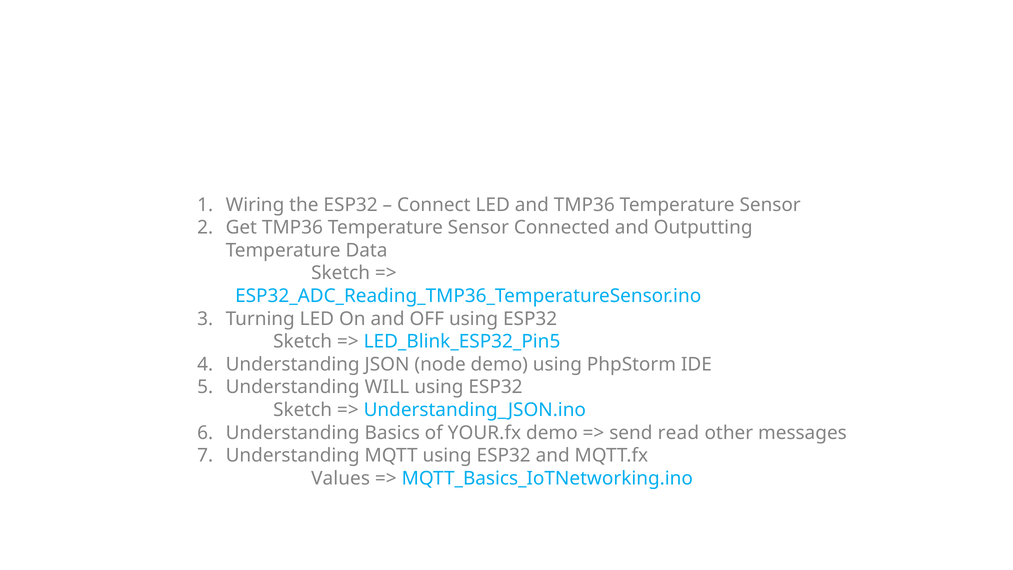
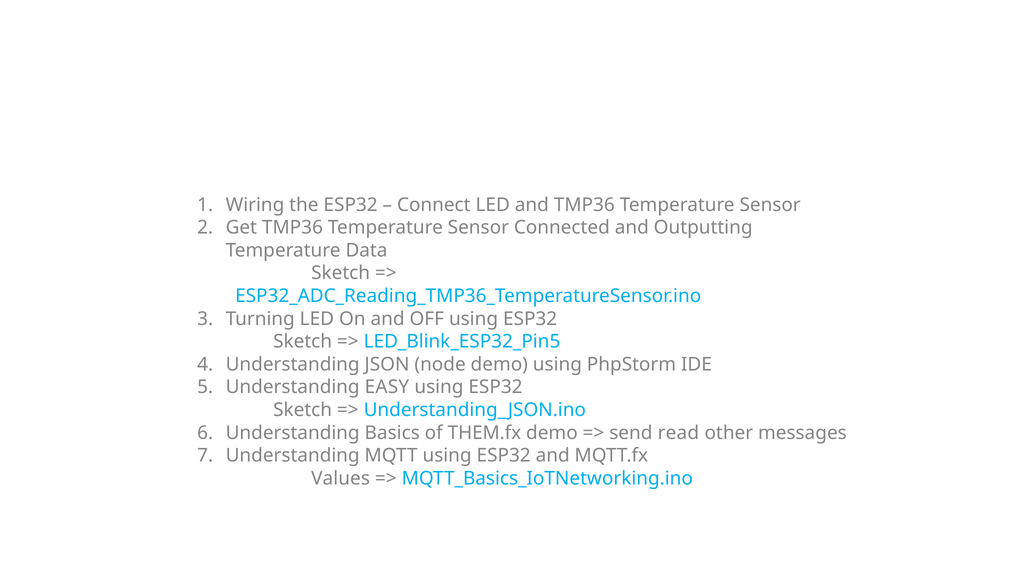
WILL: WILL -> EASY
YOUR.fx: YOUR.fx -> THEM.fx
